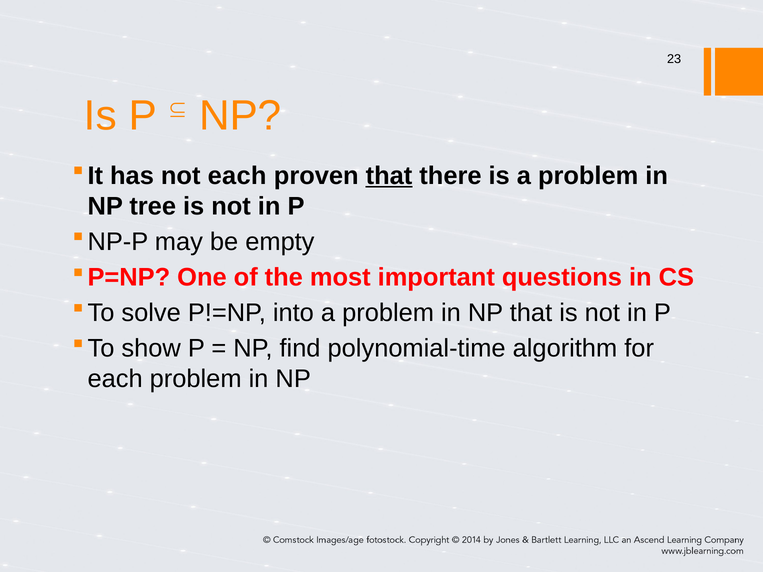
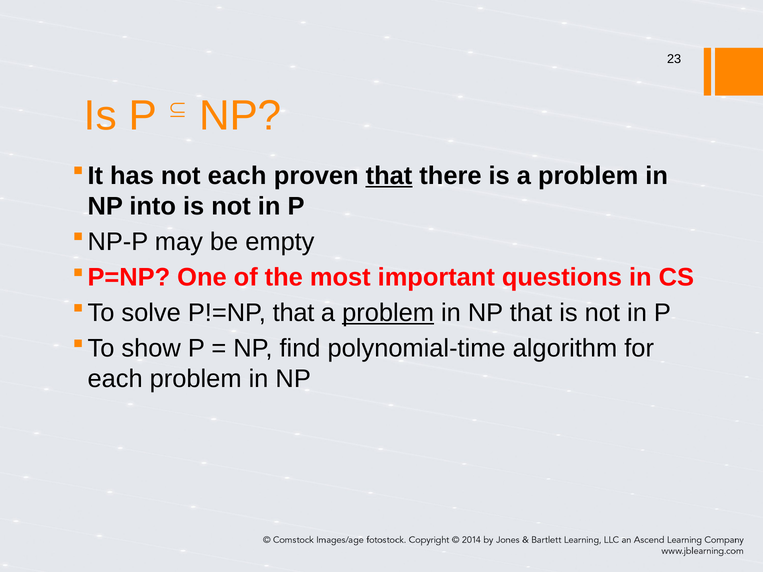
tree: tree -> into
P!=NP into: into -> that
problem at (388, 313) underline: none -> present
